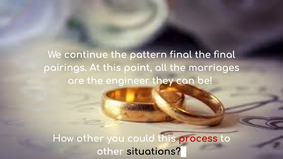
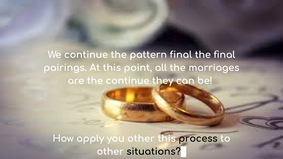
the engineer: engineer -> continue
How other: other -> apply
you could: could -> other
process colour: red -> black
